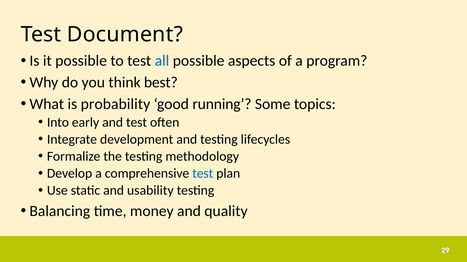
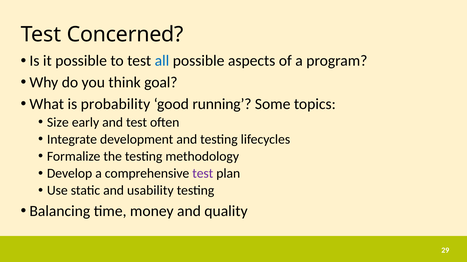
Document: Document -> Concerned
best: best -> goal
Into: Into -> Size
test at (203, 174) colour: blue -> purple
